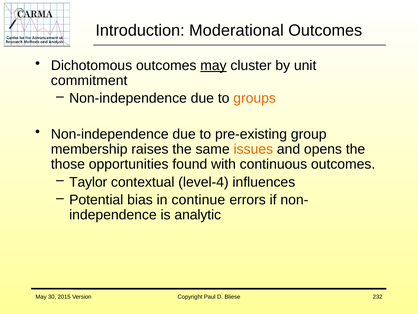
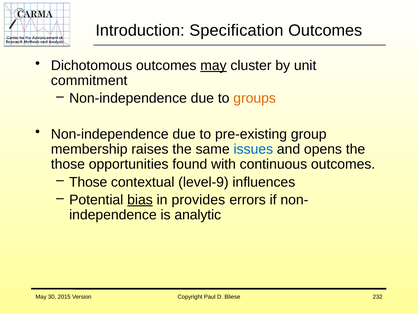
Moderational: Moderational -> Specification
issues colour: orange -> blue
Taylor at (88, 182): Taylor -> Those
level-4: level-4 -> level-9
bias underline: none -> present
continue: continue -> provides
